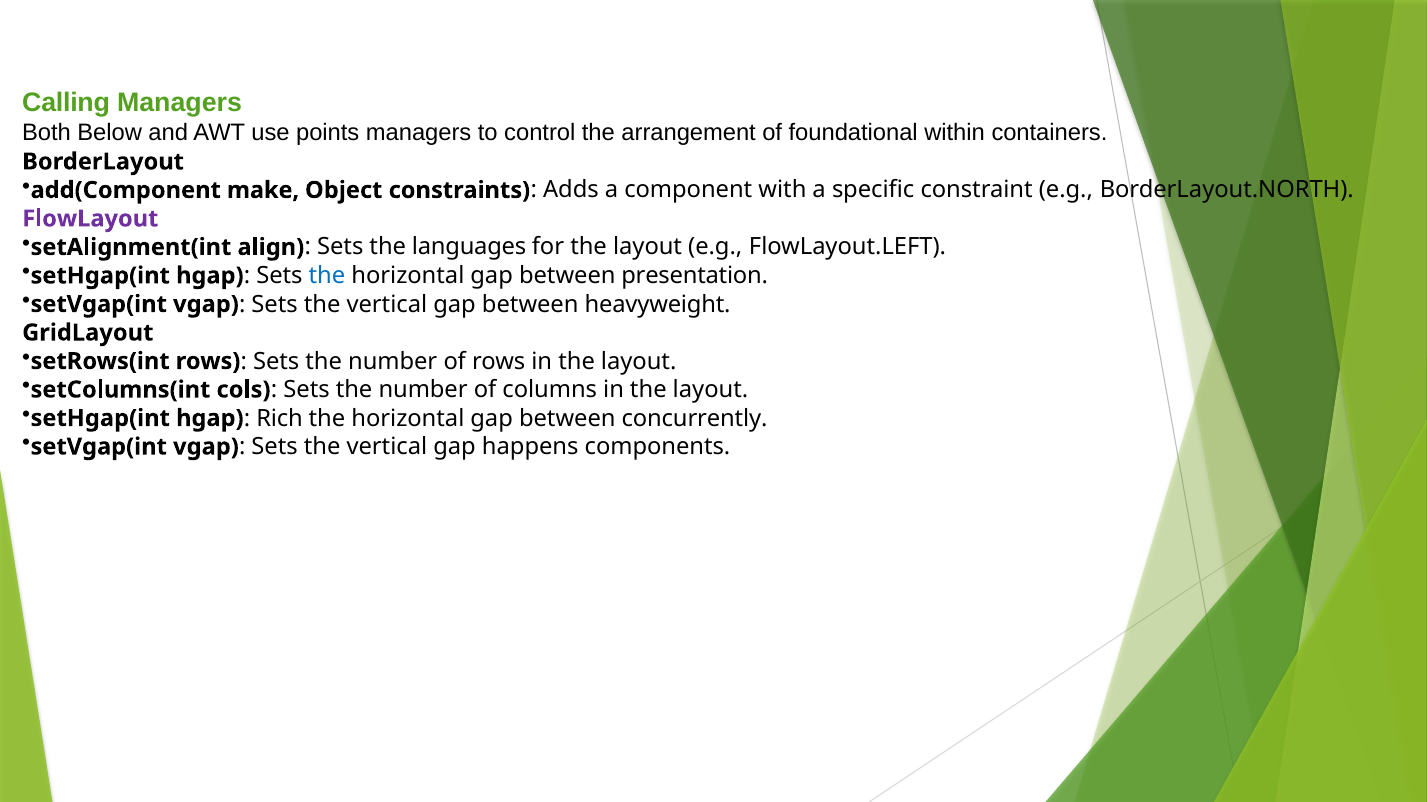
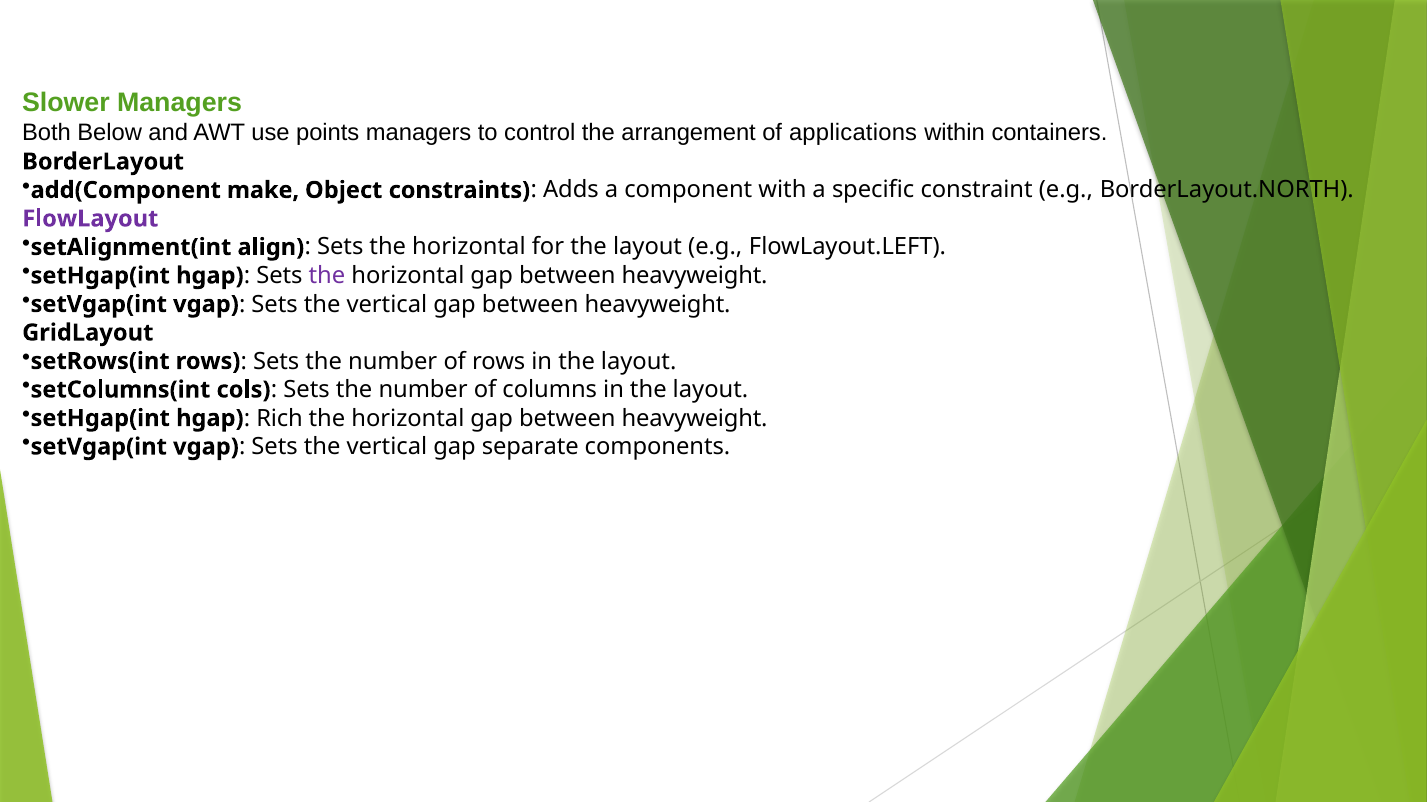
Calling: Calling -> Slower
foundational: foundational -> applications
align Sets the languages: languages -> horizontal
the at (327, 276) colour: blue -> purple
presentation at (695, 276): presentation -> heavyweight
concurrently at (695, 419): concurrently -> heavyweight
happens: happens -> separate
